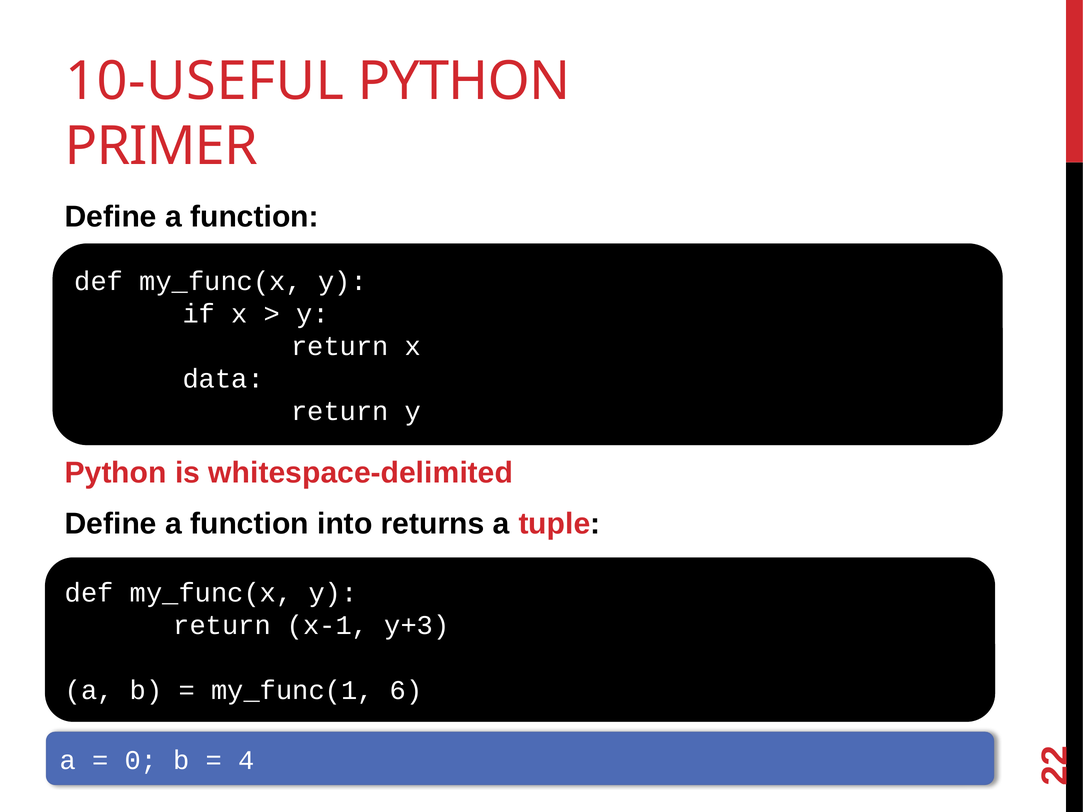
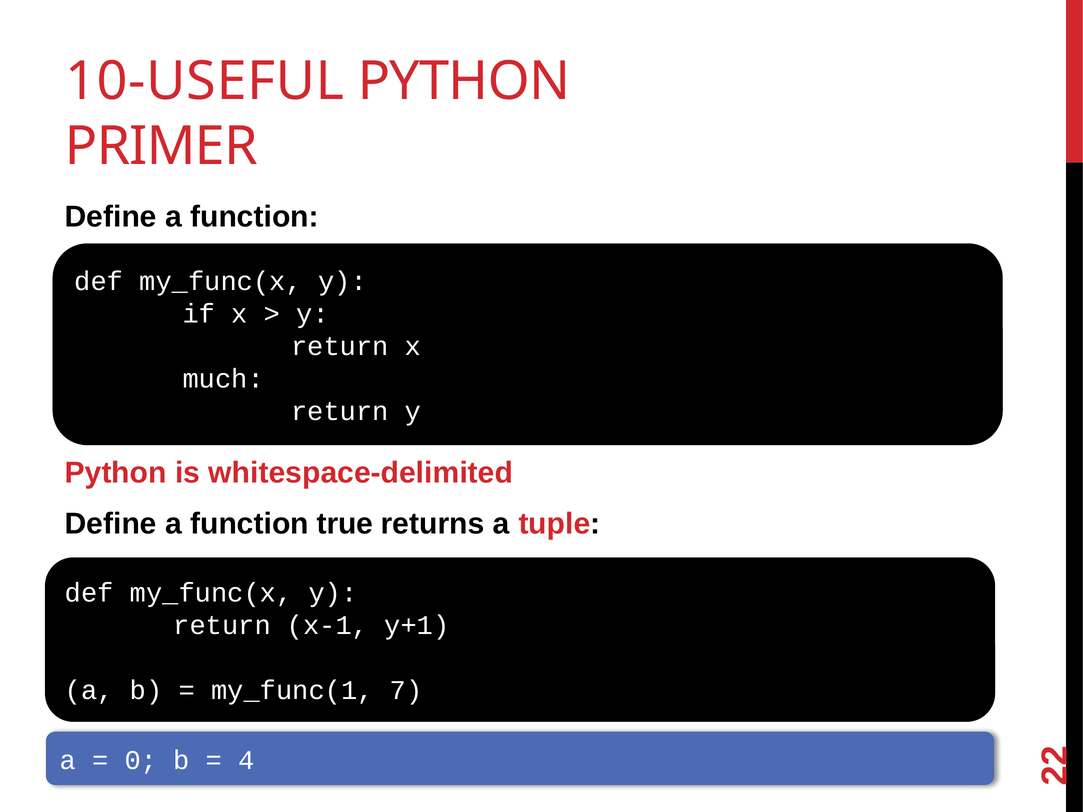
data: data -> much
into: into -> true
y+3: y+3 -> y+1
6: 6 -> 7
